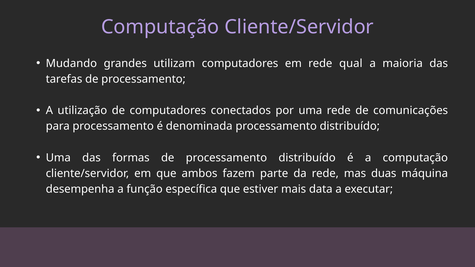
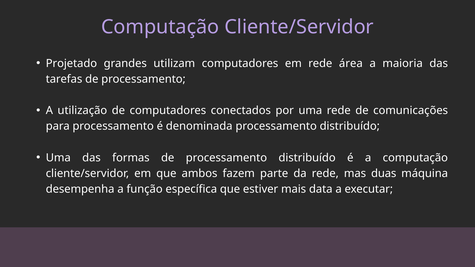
Mudando: Mudando -> Projetado
qual: qual -> área
